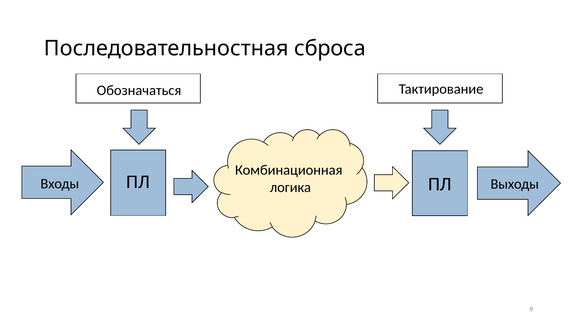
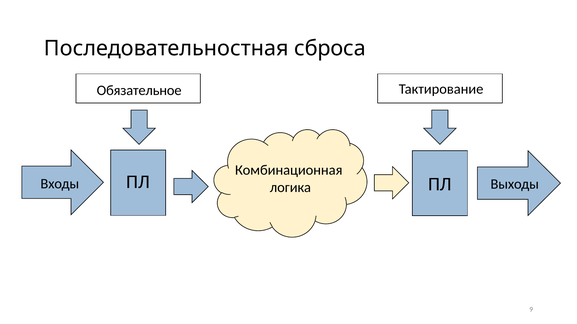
Обозначаться: Обозначаться -> Обязательное
